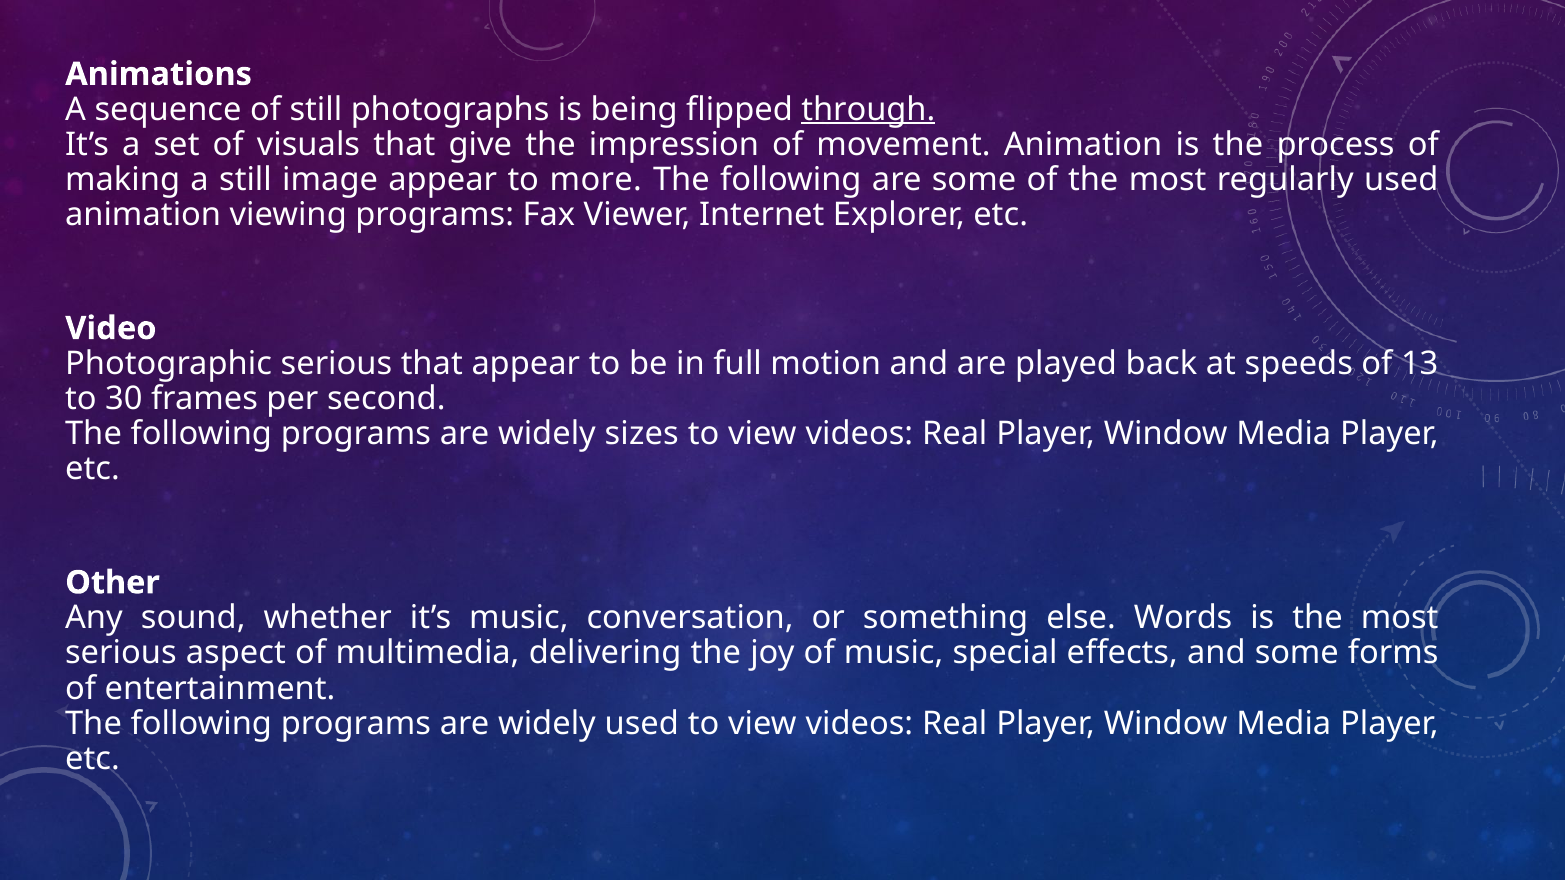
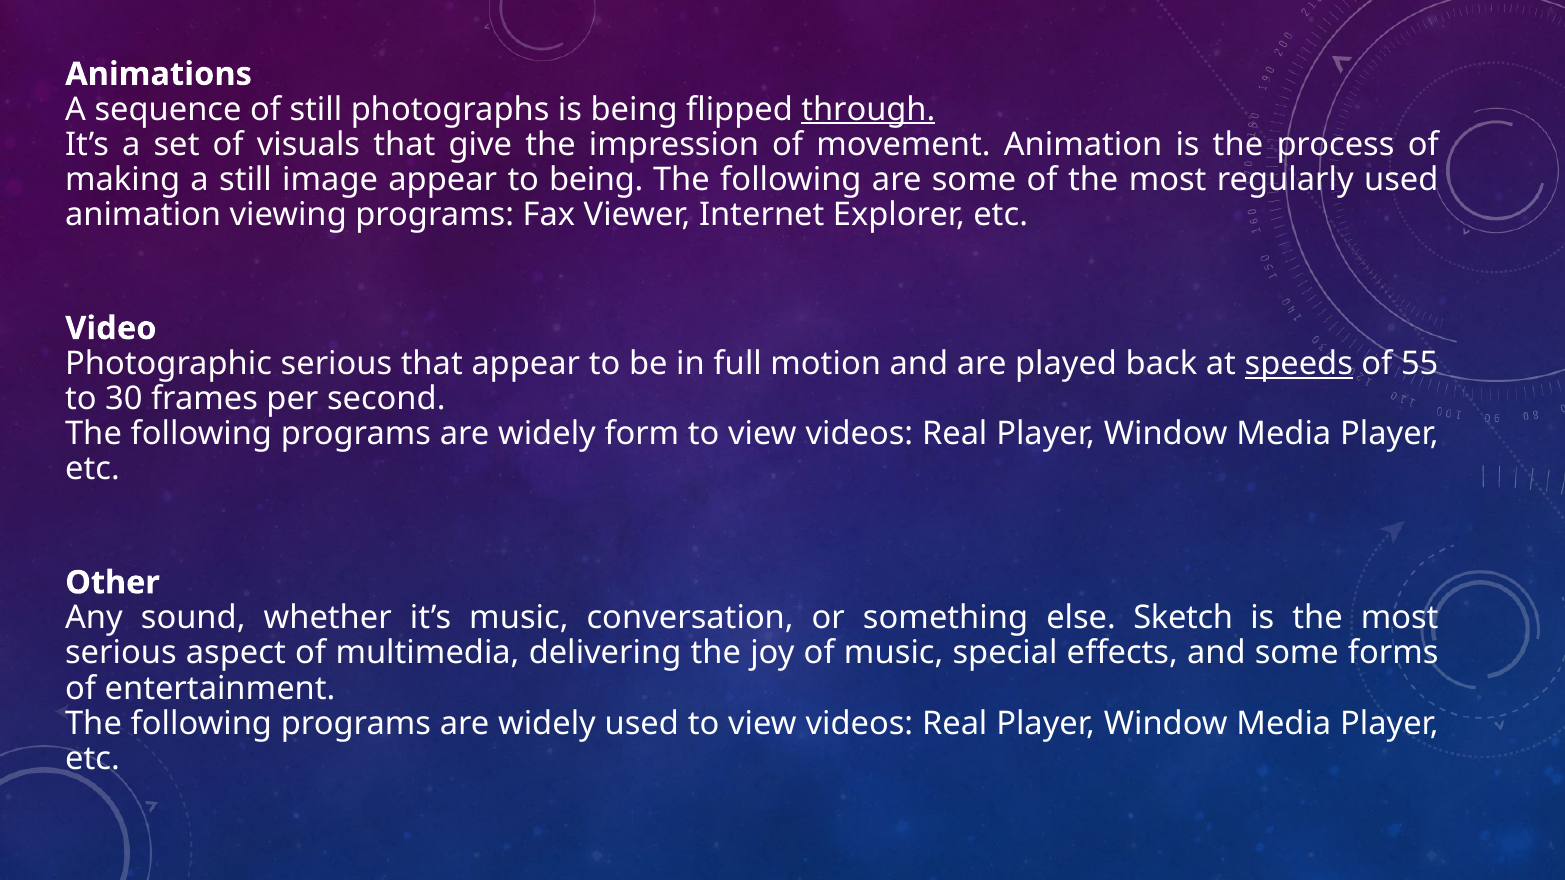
to more: more -> being
speeds underline: none -> present
13: 13 -> 55
sizes: sizes -> form
Words: Words -> Sketch
